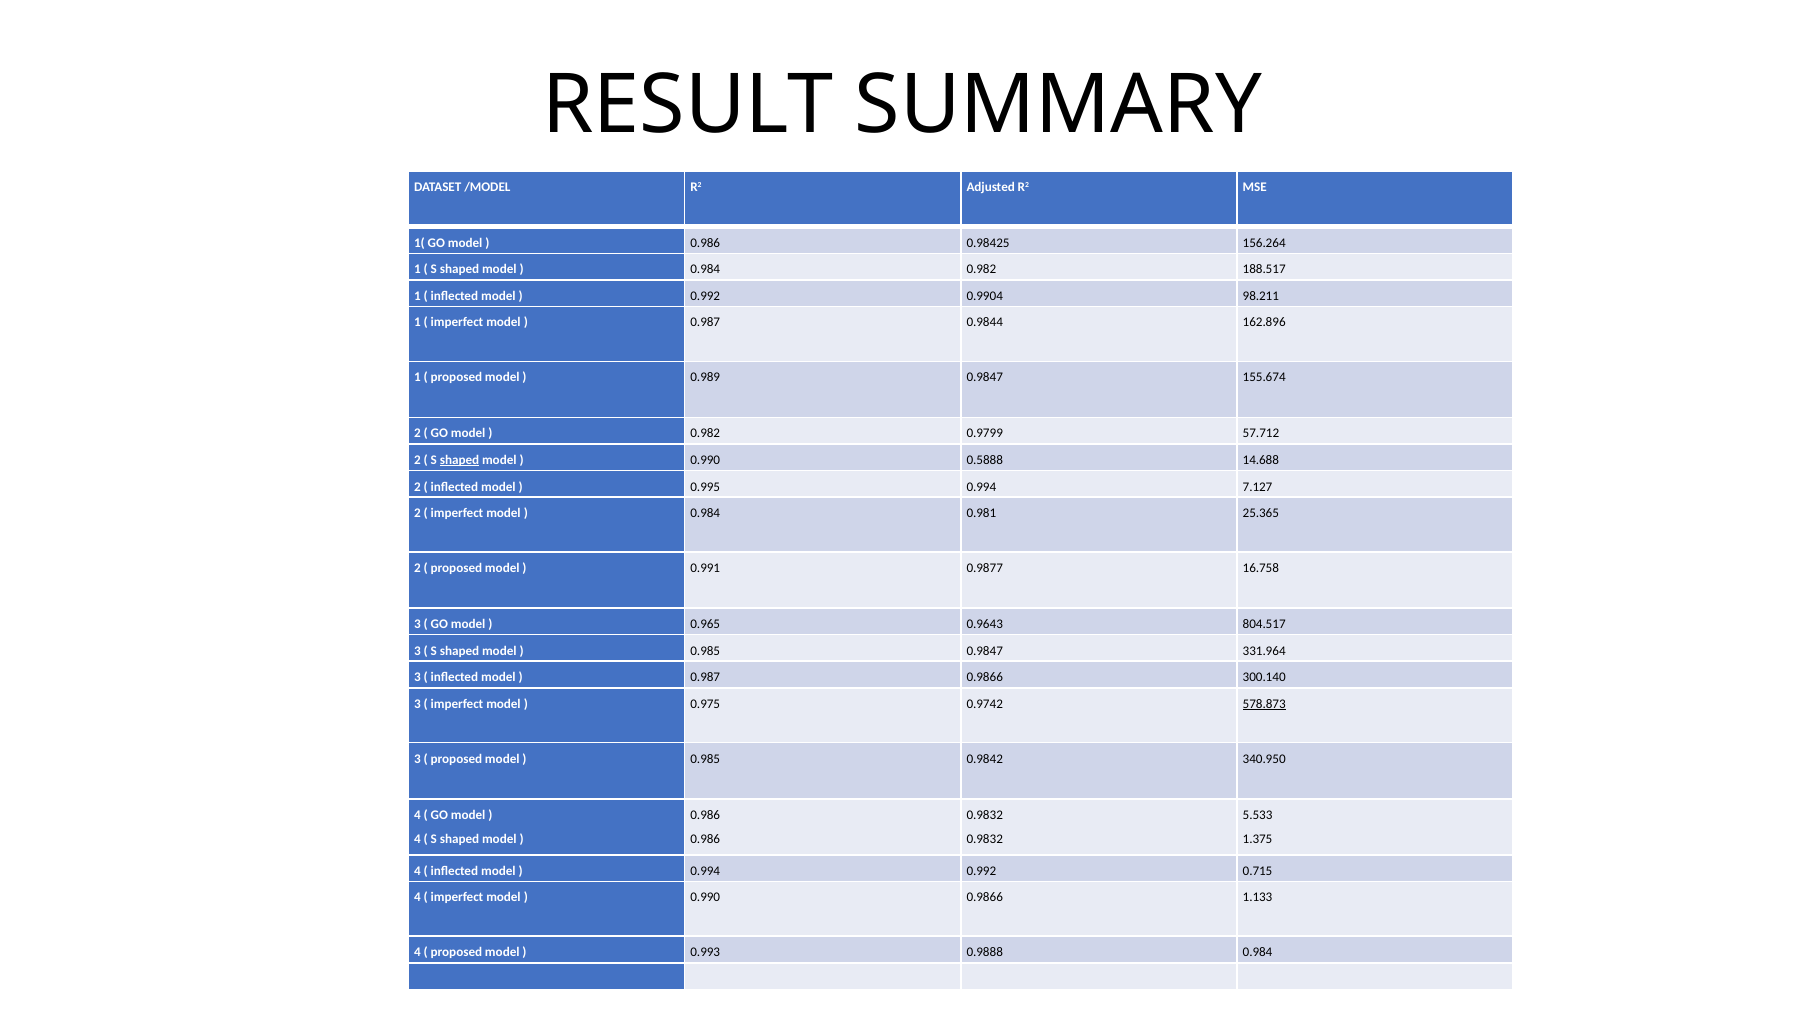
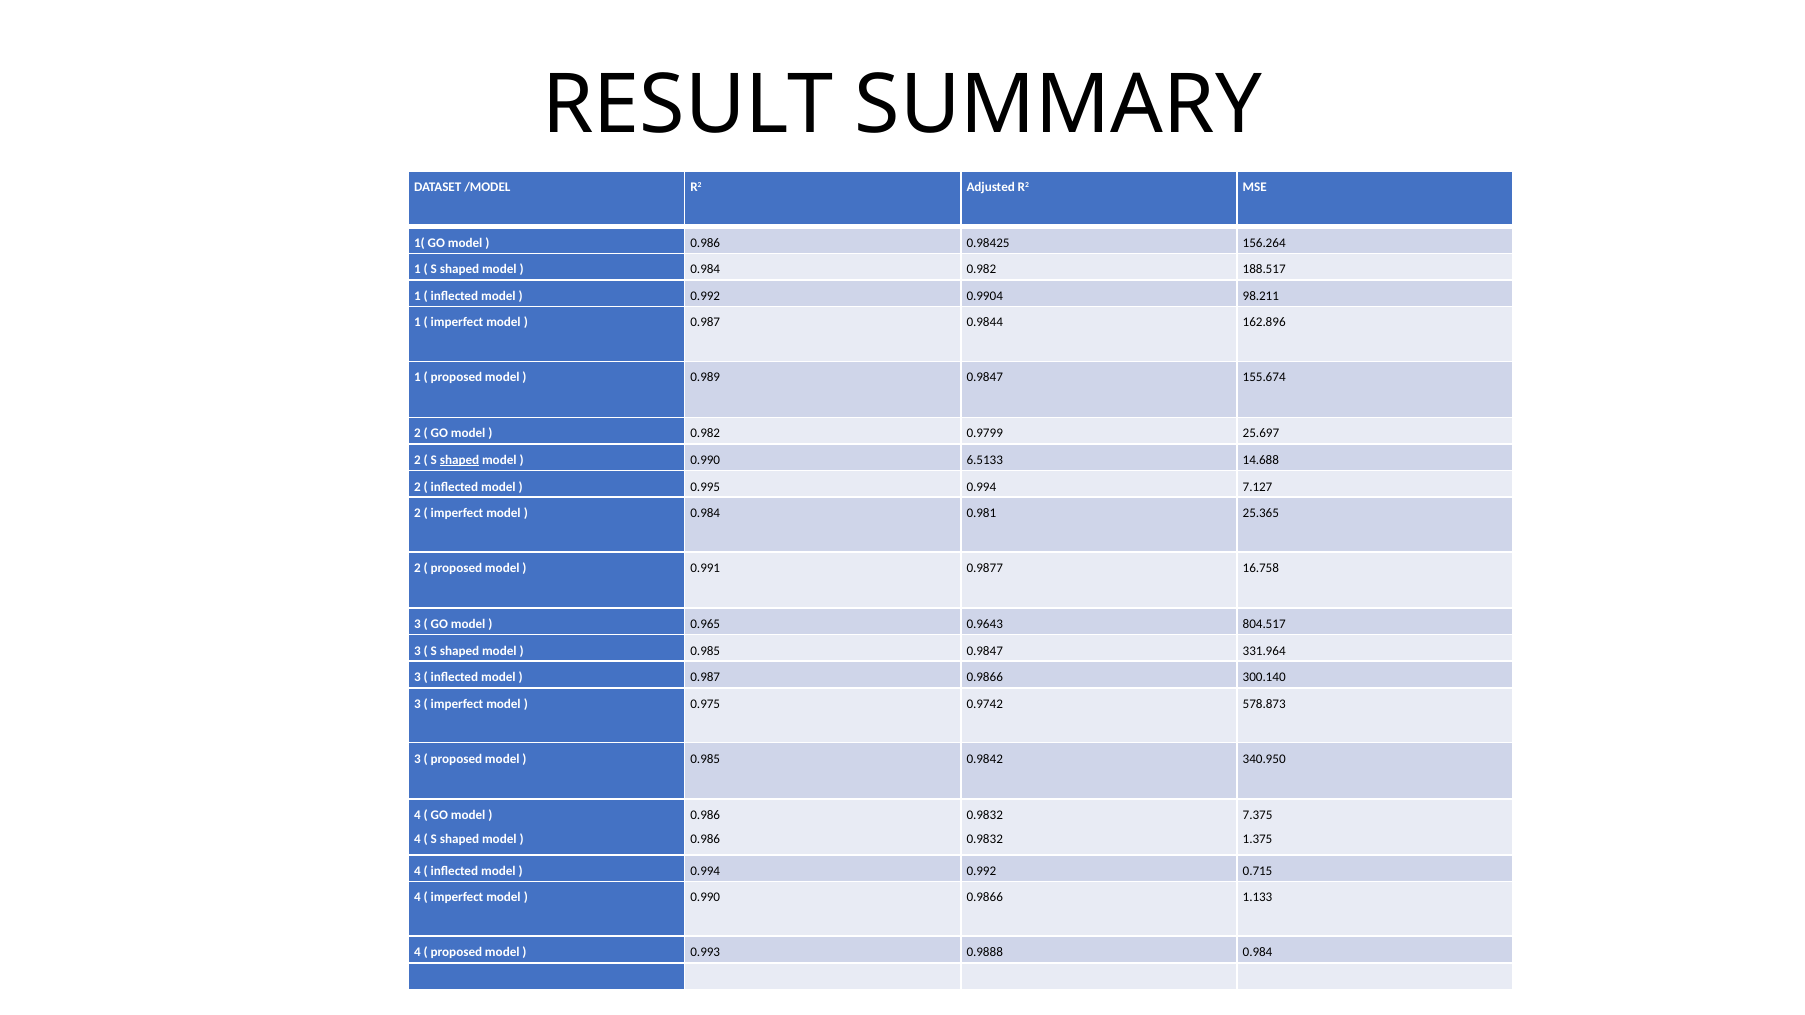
57.712: 57.712 -> 25.697
0.5888: 0.5888 -> 6.5133
578.873 underline: present -> none
5.533: 5.533 -> 7.375
